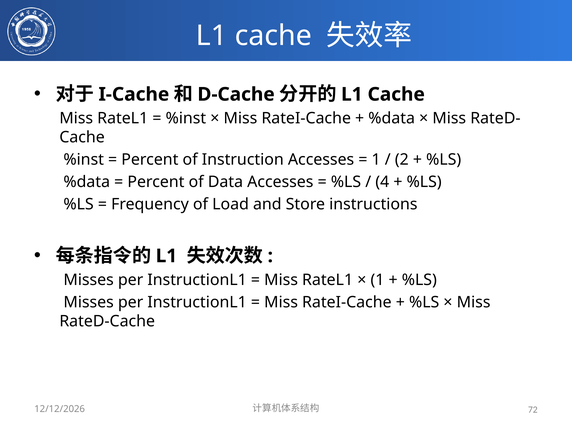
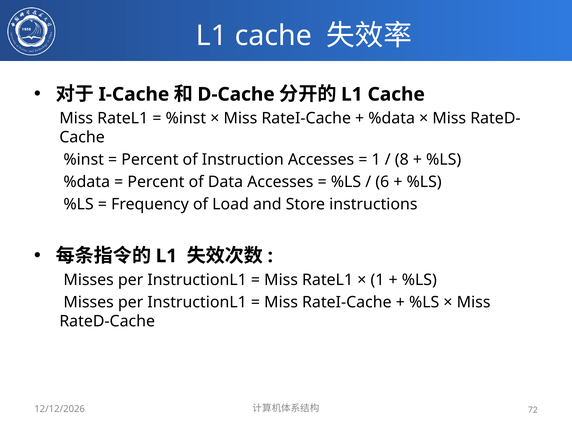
2: 2 -> 8
4: 4 -> 6
